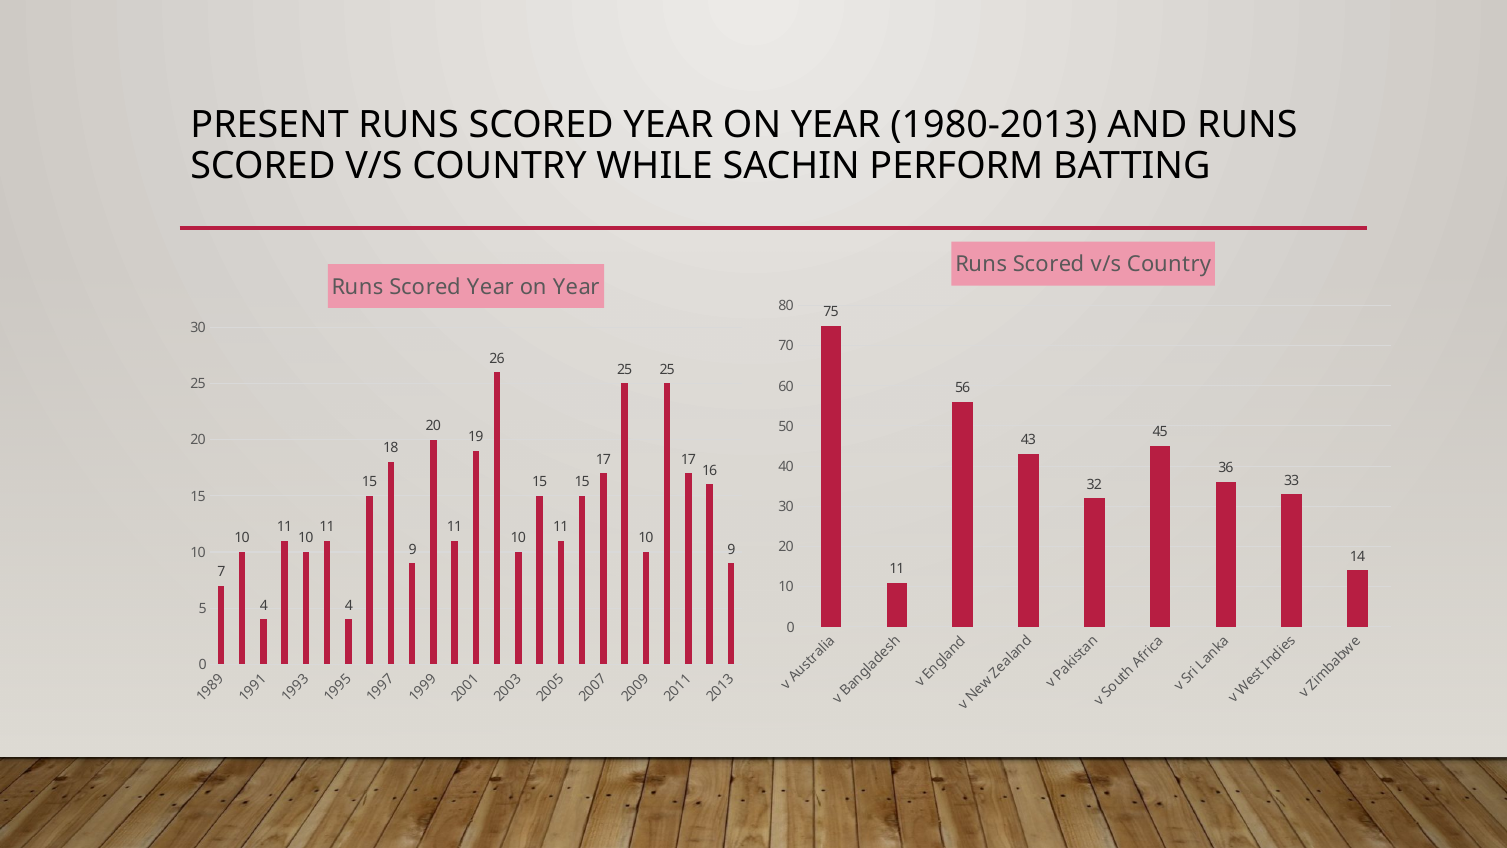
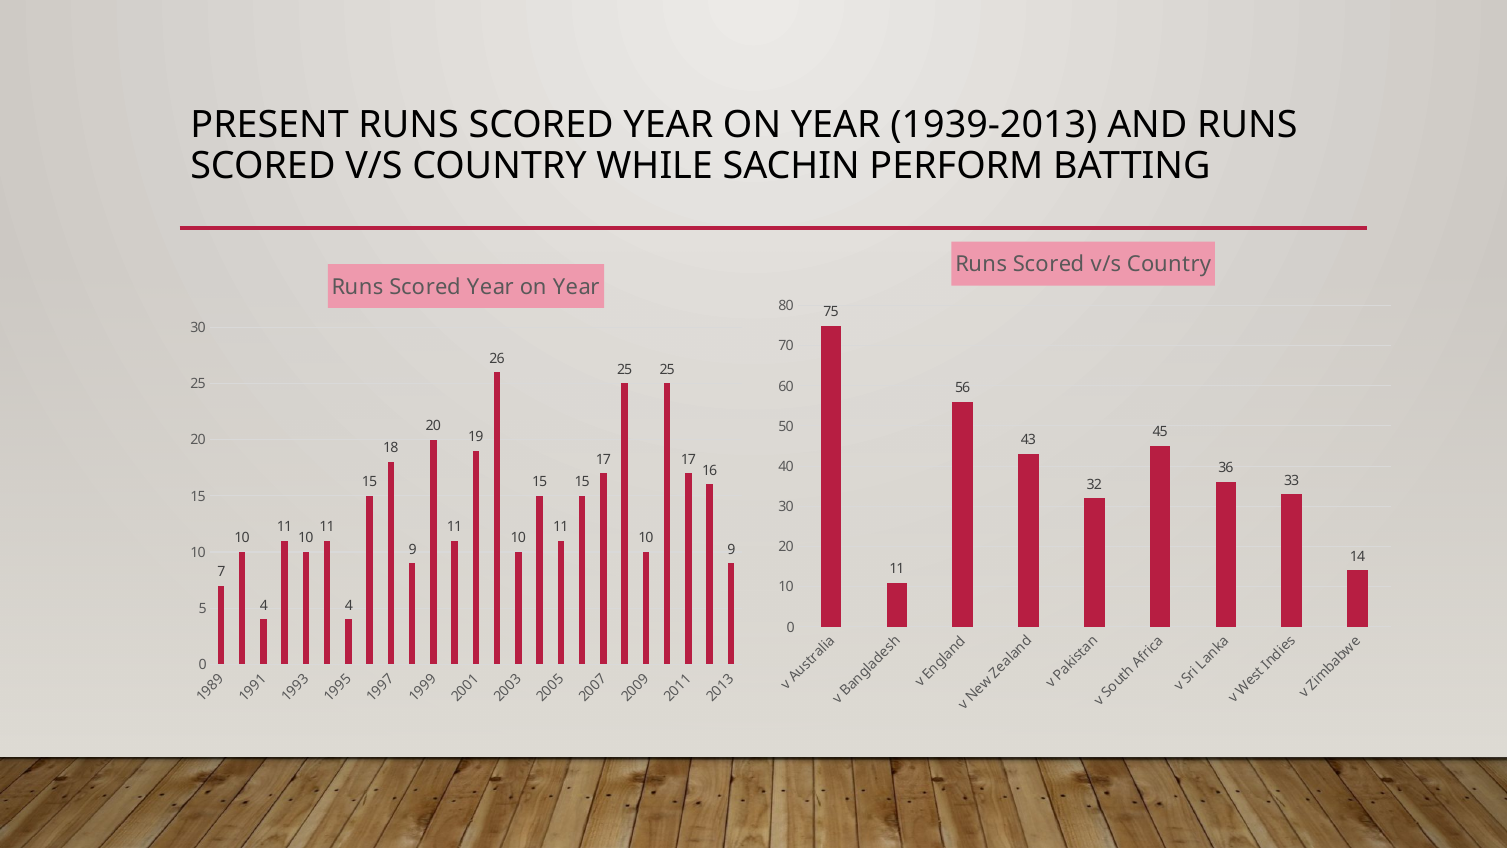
1980-2013: 1980-2013 -> 1939-2013
